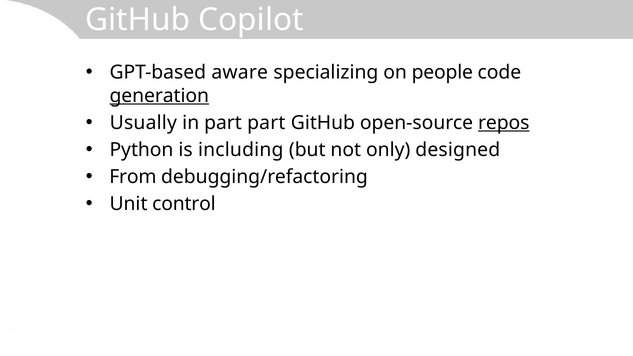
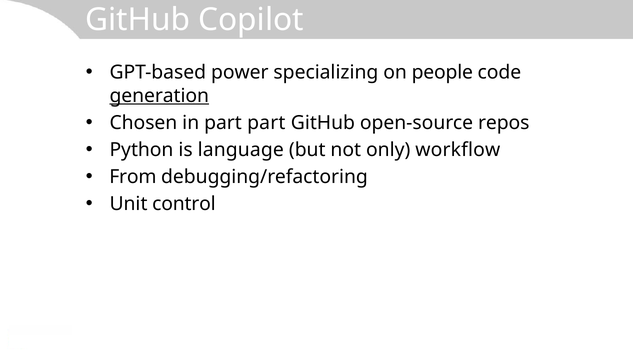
aware: aware -> power
Usually: Usually -> Chosen
repos underline: present -> none
including: including -> language
designed: designed -> workflow
